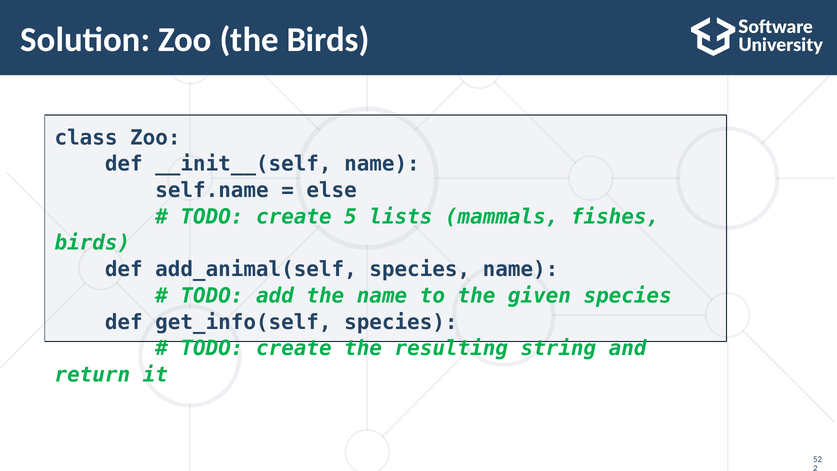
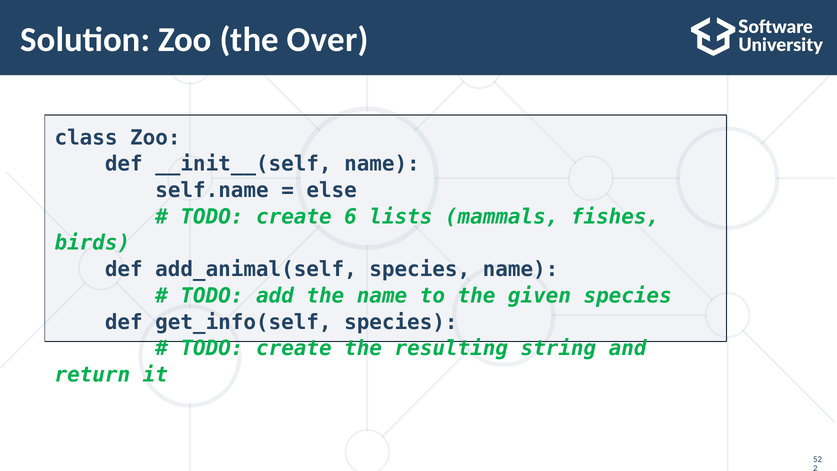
the Birds: Birds -> Over
5: 5 -> 6
